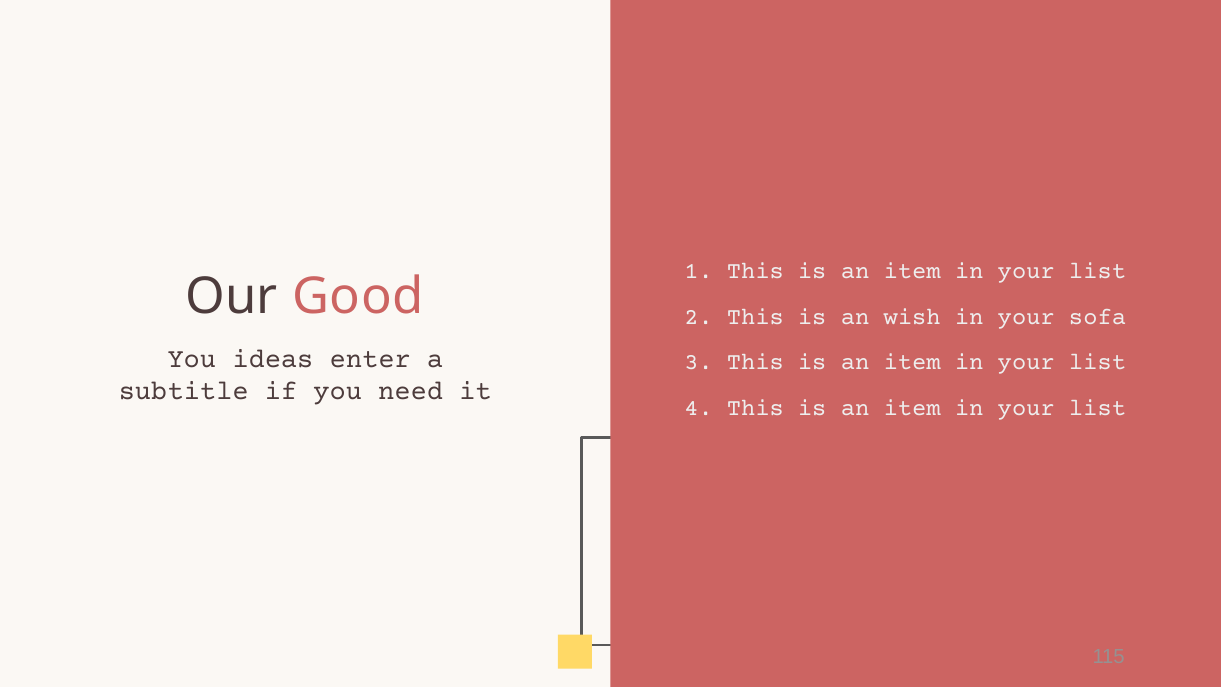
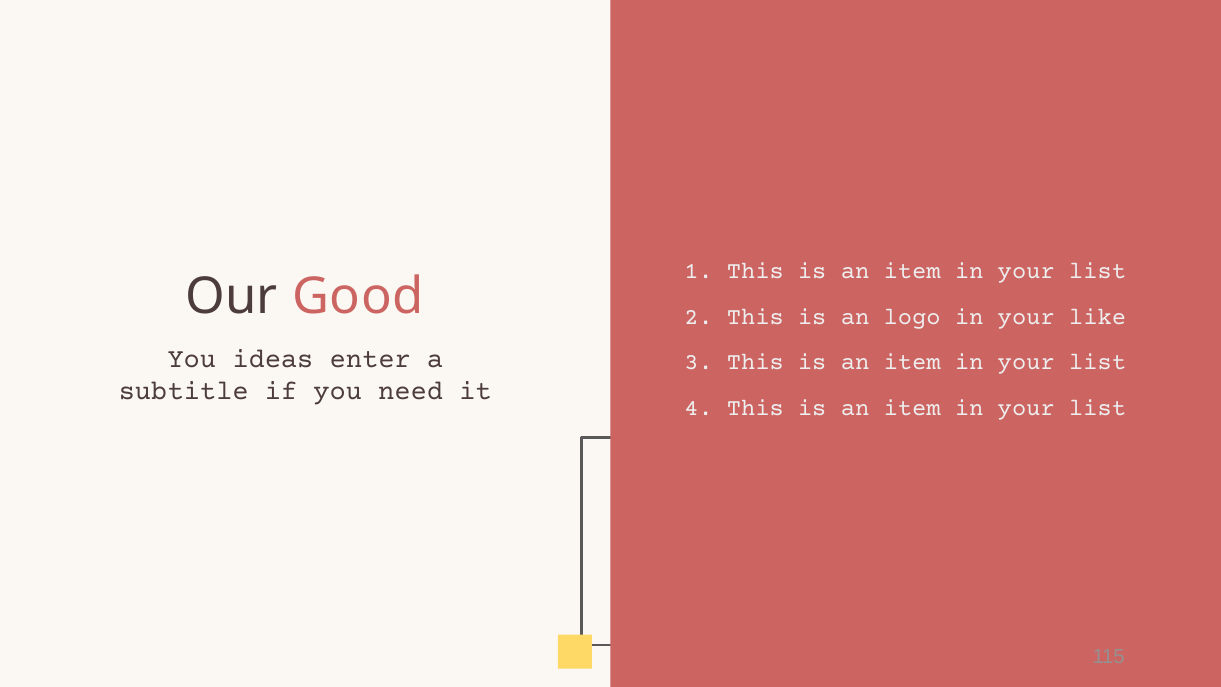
wish: wish -> logo
sofa: sofa -> like
